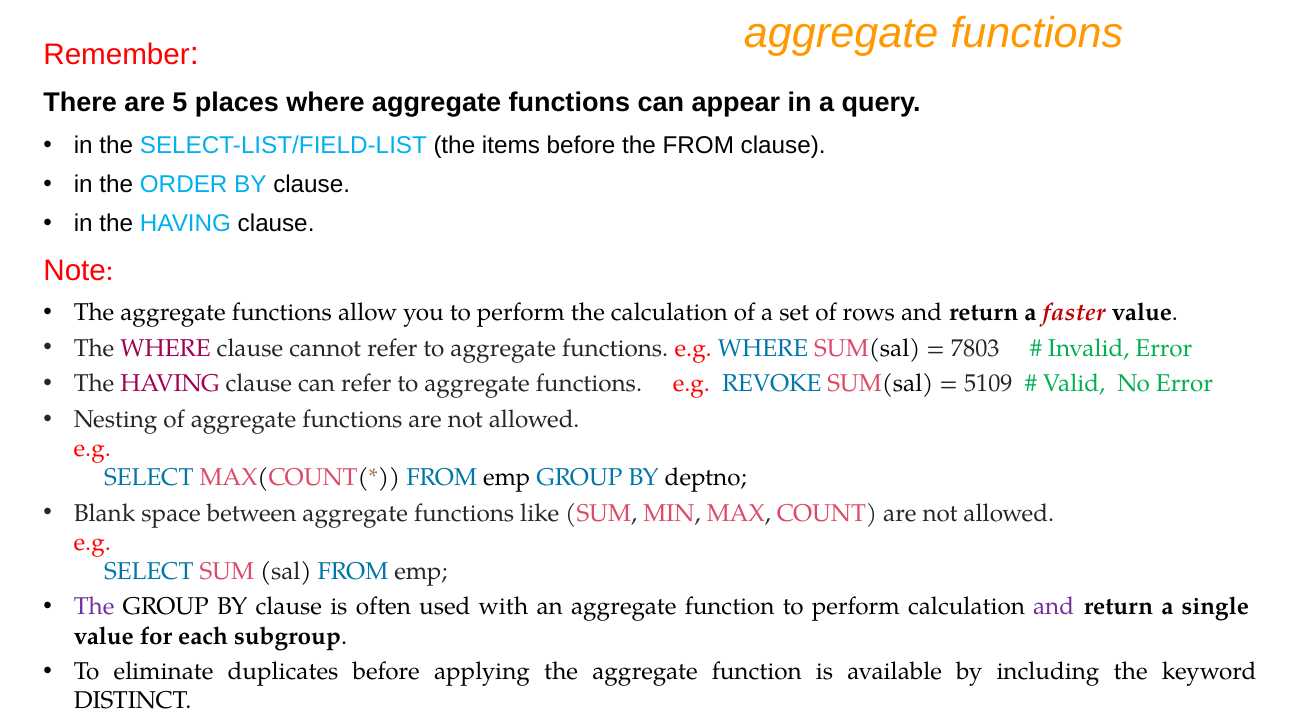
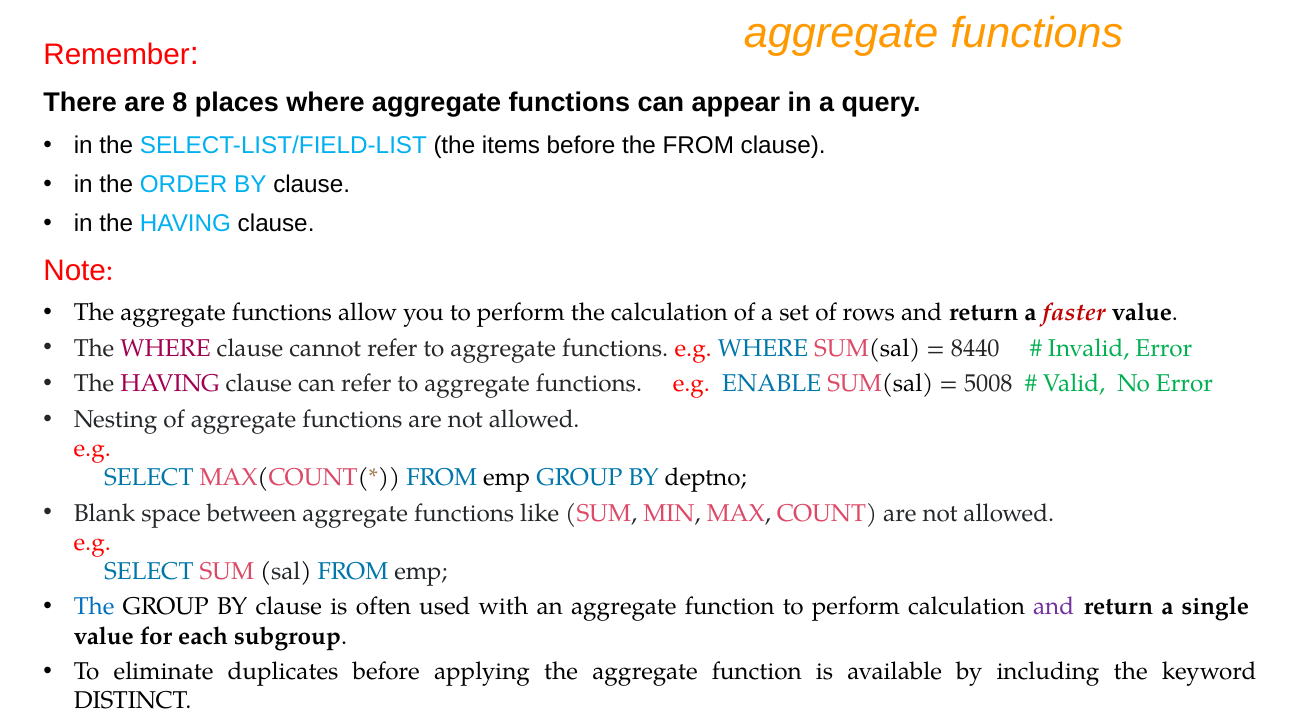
5: 5 -> 8
7803: 7803 -> 8440
REVOKE: REVOKE -> ENABLE
5109: 5109 -> 5008
The at (94, 607) colour: purple -> blue
